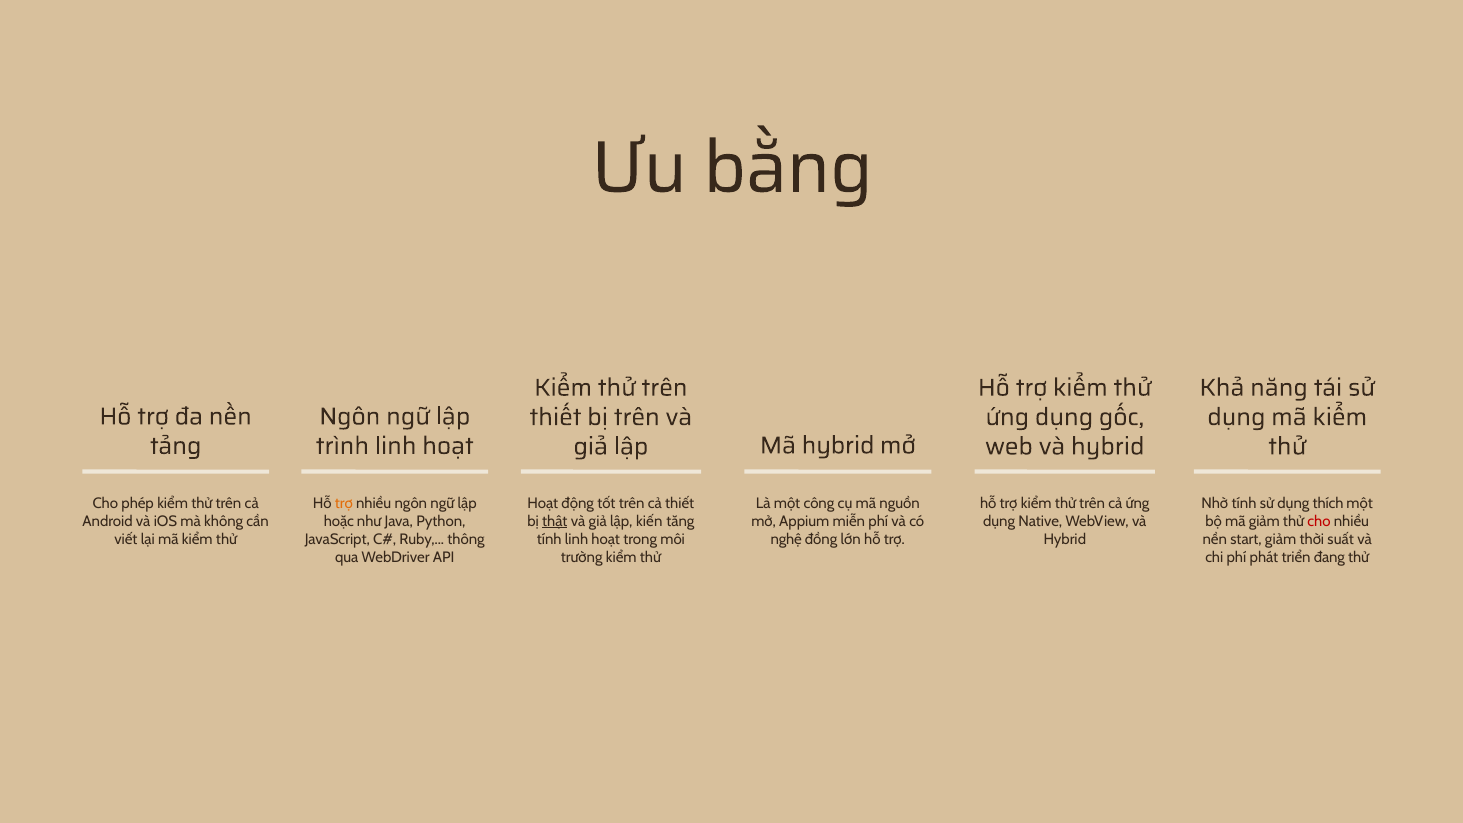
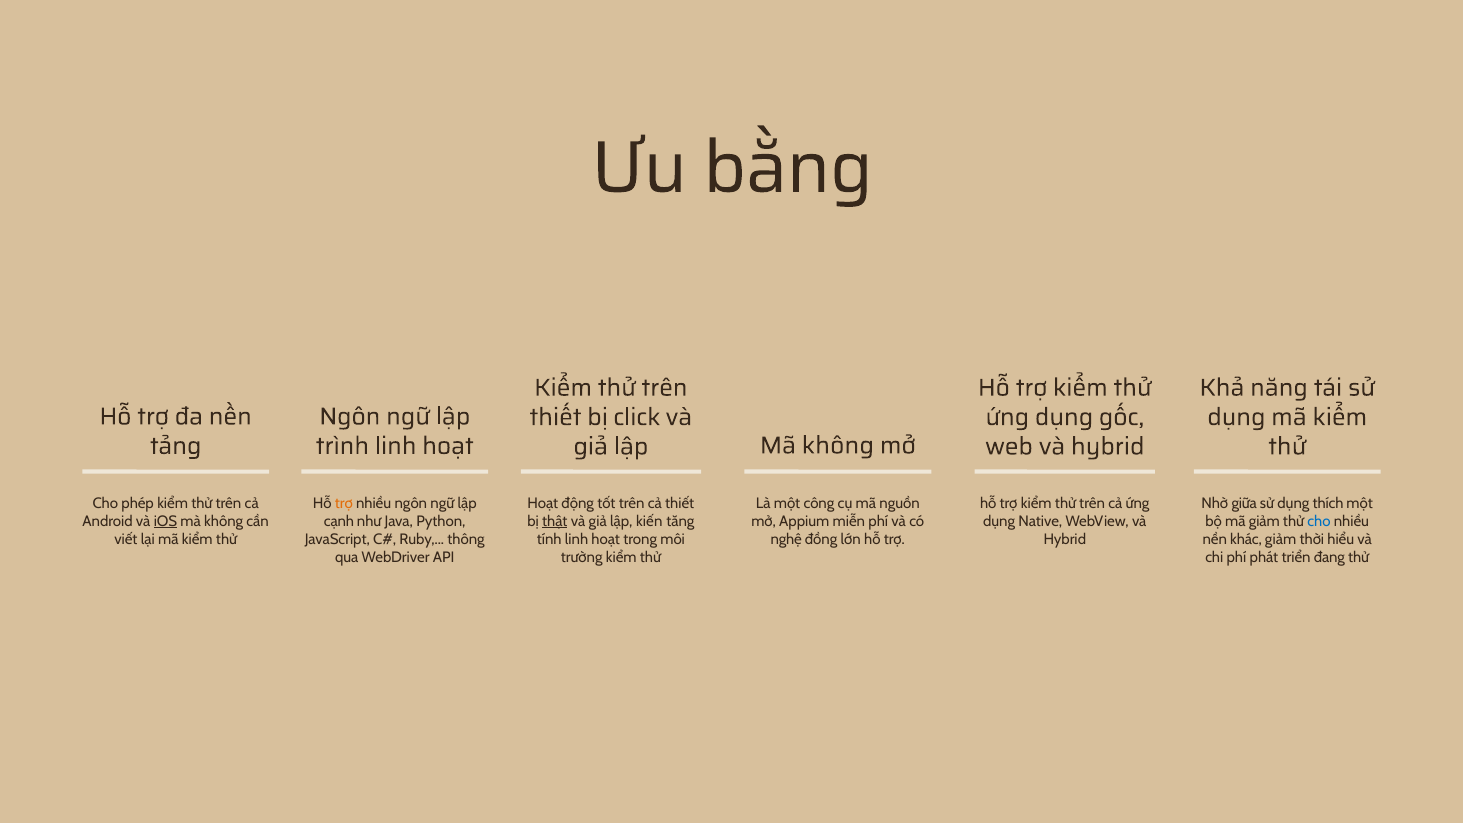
bị trên: trên -> click
Mã hybrid: hybrid -> không
Nhờ tính: tính -> giữa
iOS underline: none -> present
hoặc: hoặc -> cạnh
cho at (1319, 521) colour: red -> blue
start: start -> khác
suất: suất -> hiểu
